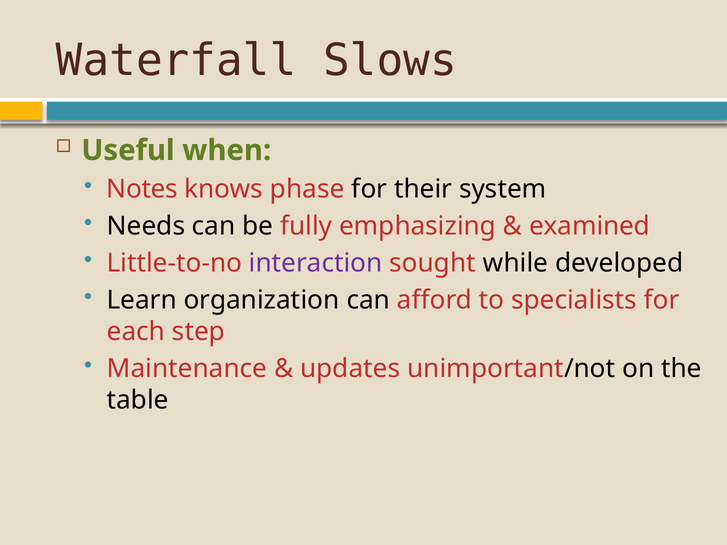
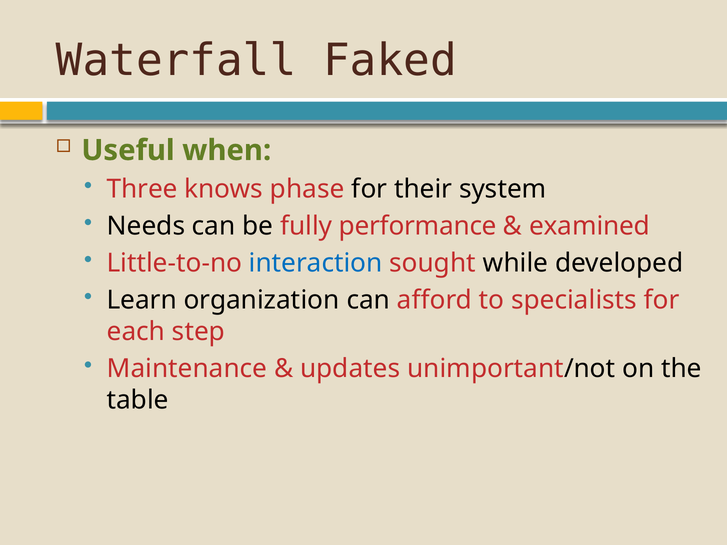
Slows: Slows -> Faked
Notes: Notes -> Three
emphasizing: emphasizing -> performance
interaction colour: purple -> blue
